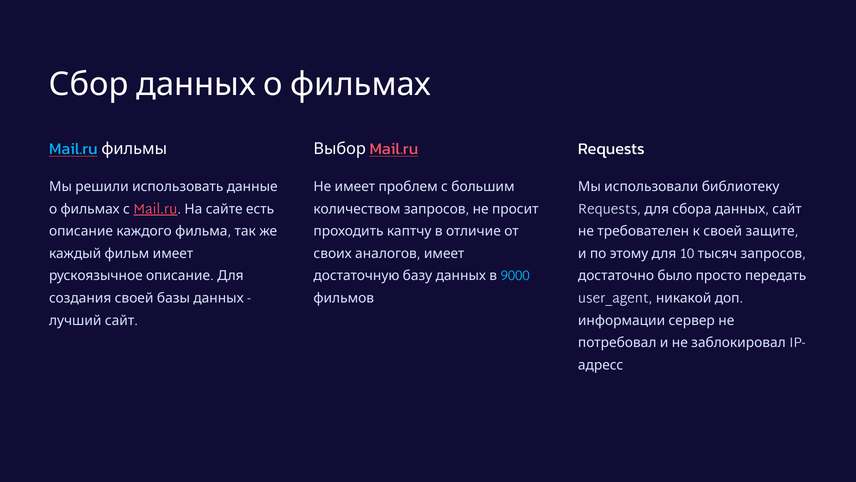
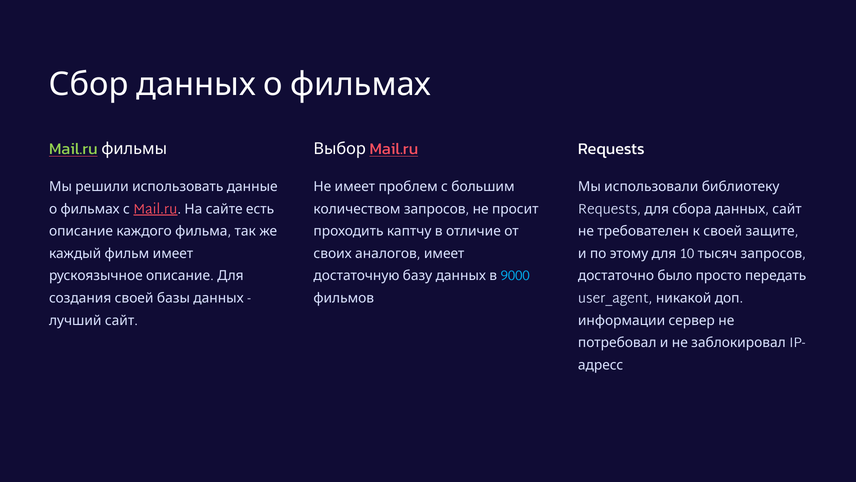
Mail.ru at (73, 149) colour: light blue -> light green
